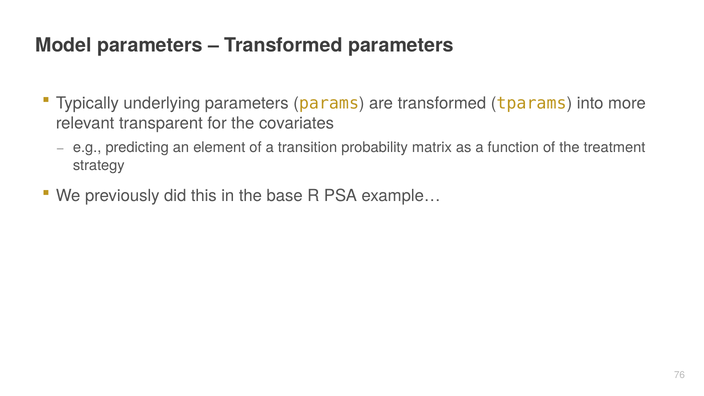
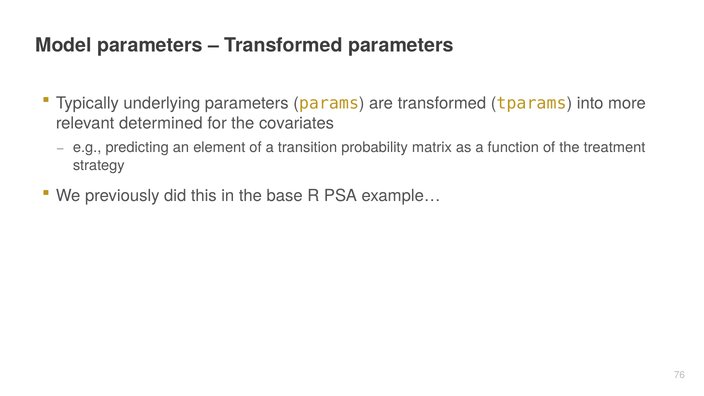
transparent: transparent -> determined
